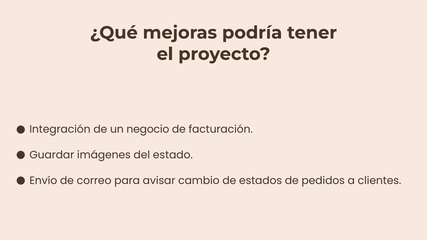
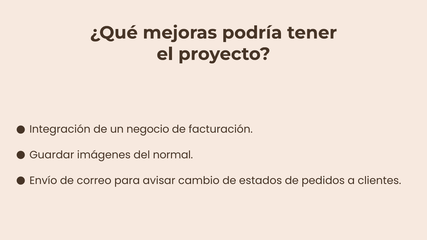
estado: estado -> normal
